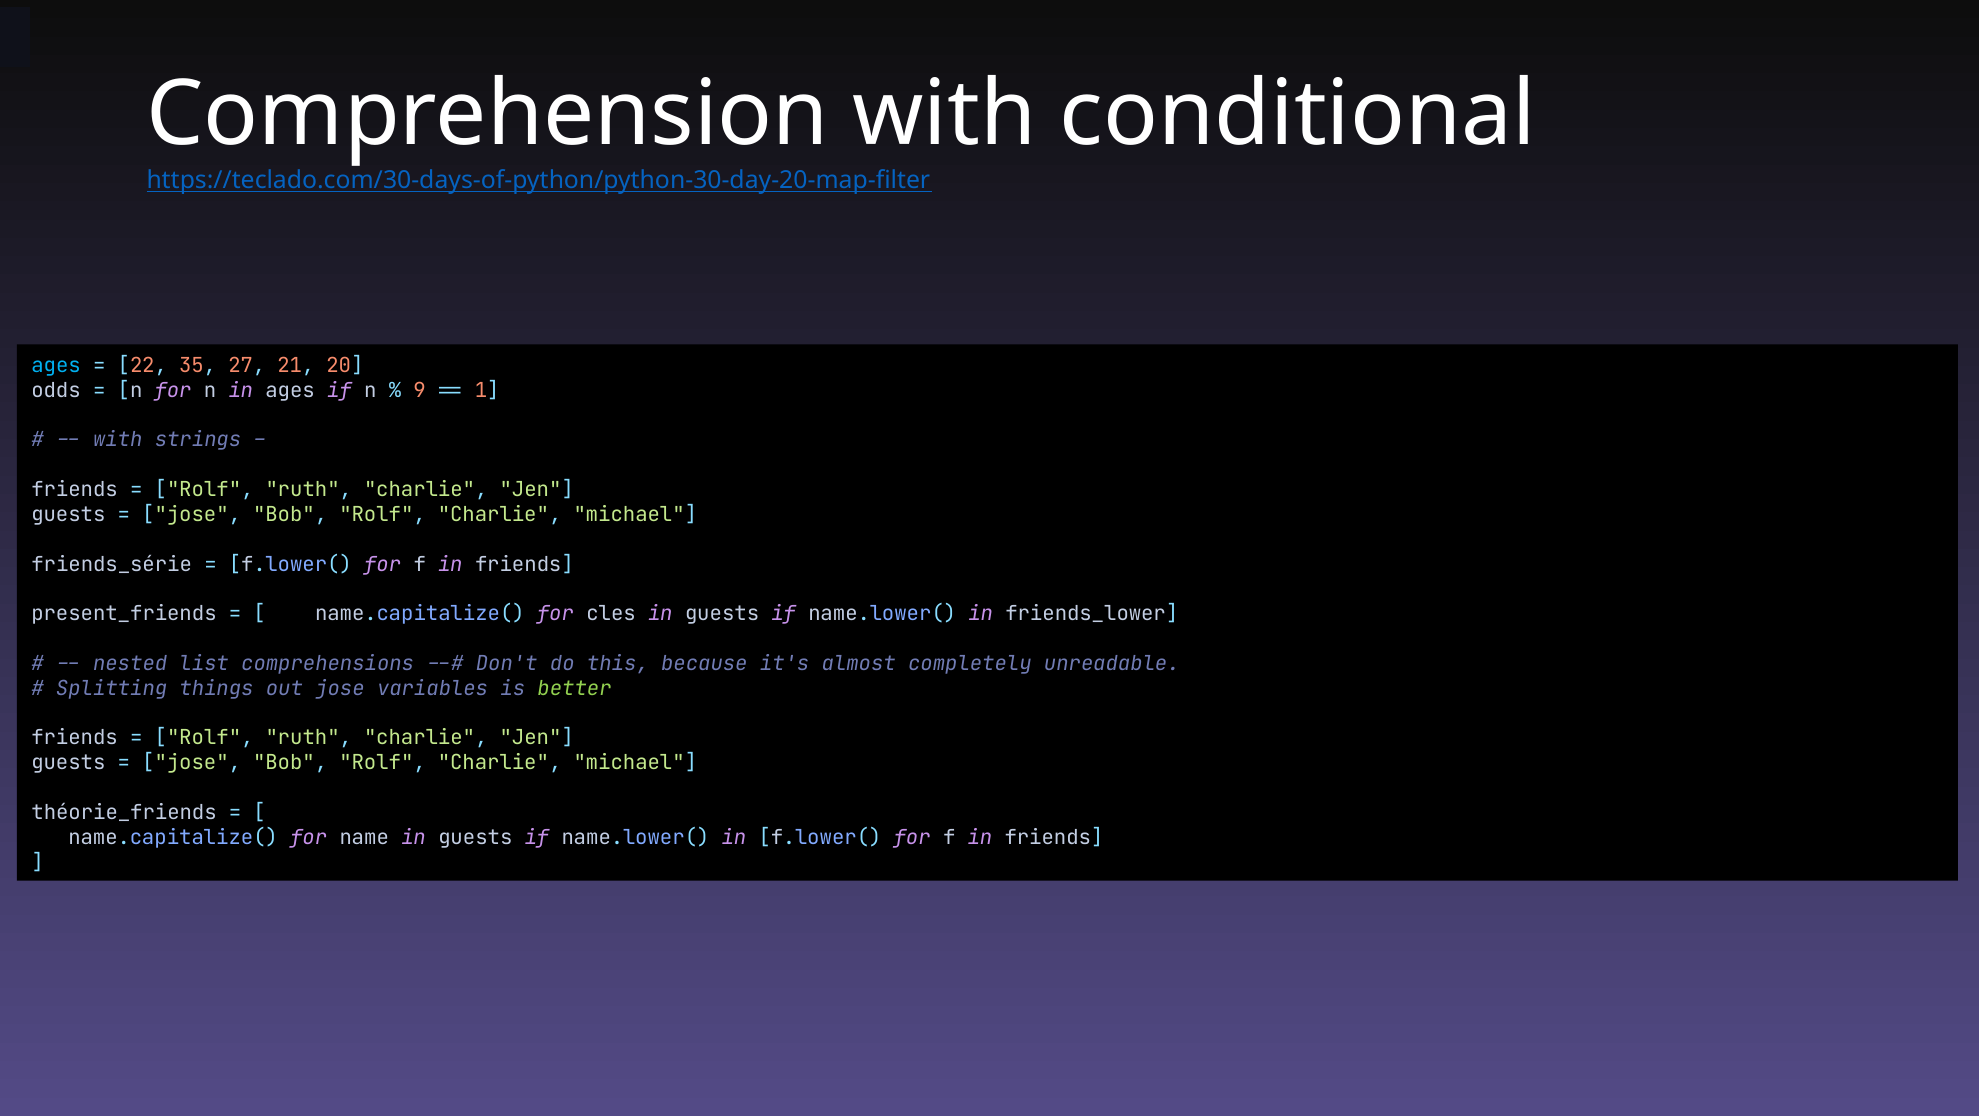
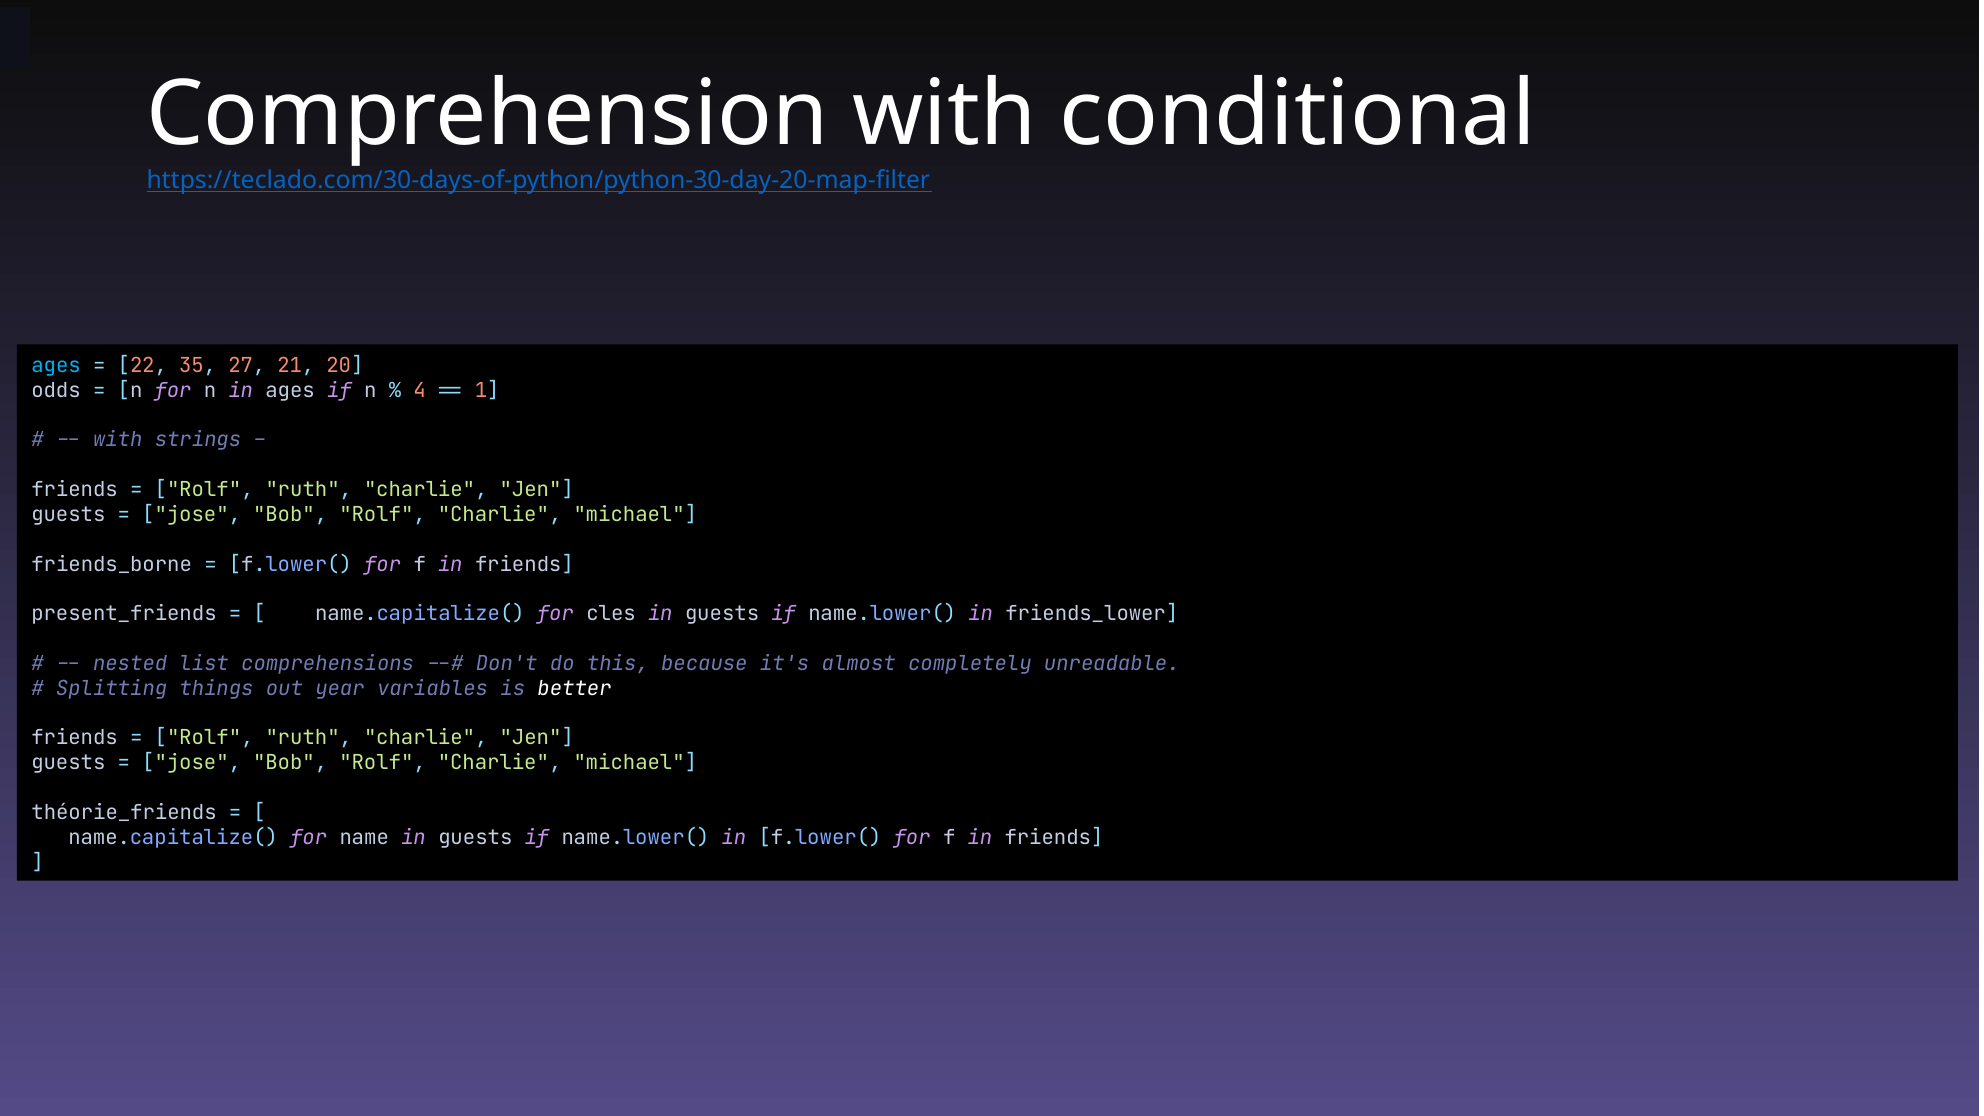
9: 9 -> 4
friends_série: friends_série -> friends_borne
out jose: jose -> year
better colour: light green -> white
